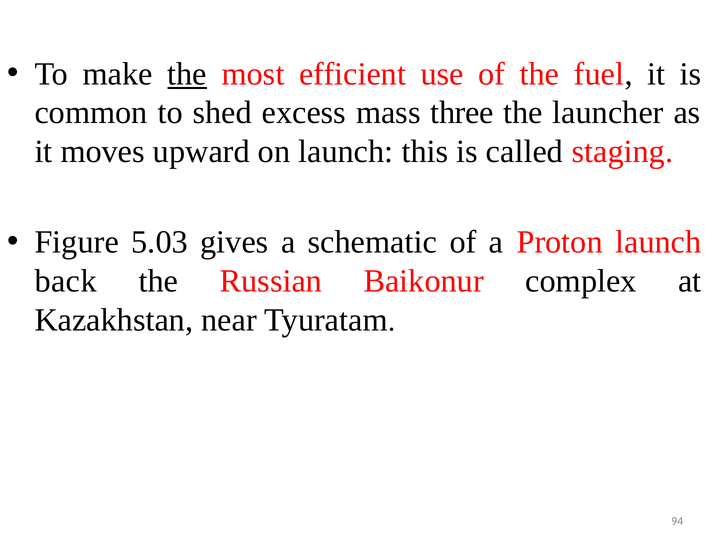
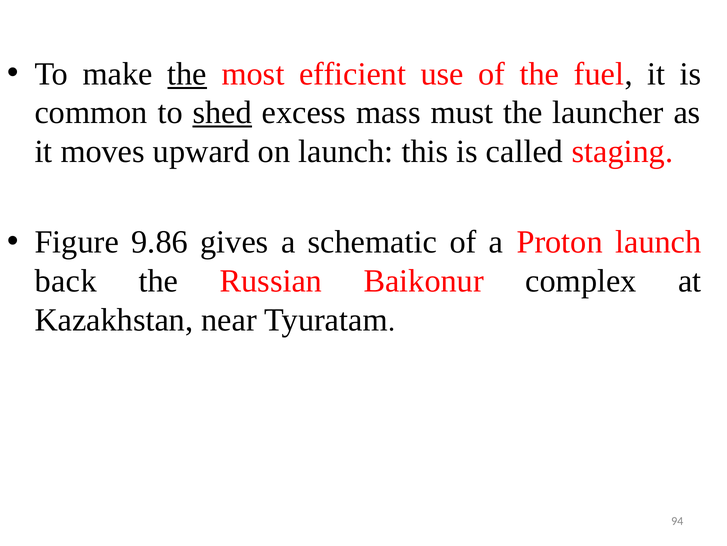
shed underline: none -> present
three: three -> must
5.03: 5.03 -> 9.86
